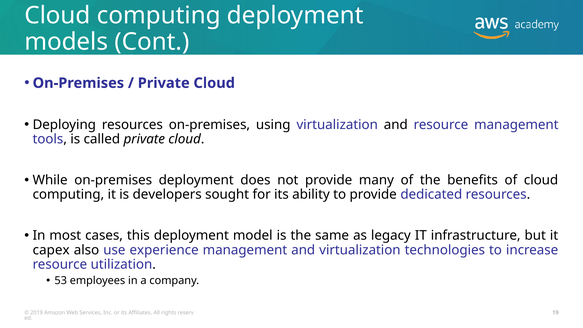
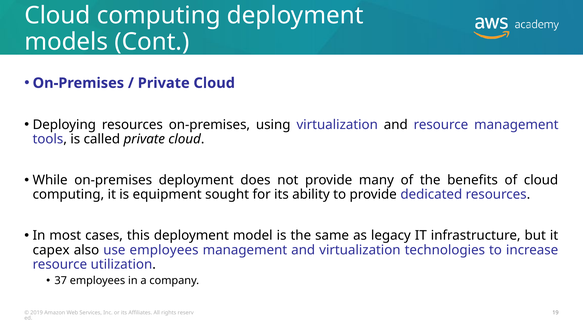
developers: developers -> equipment
use experience: experience -> employees
53: 53 -> 37
